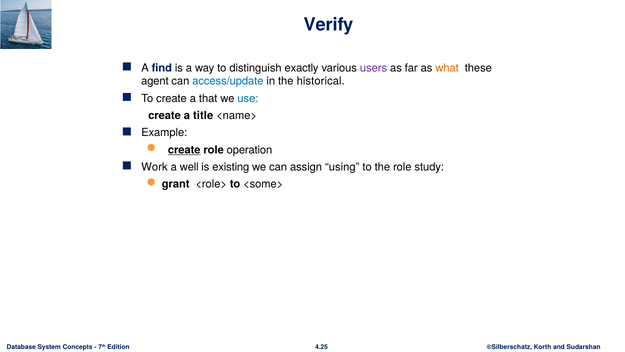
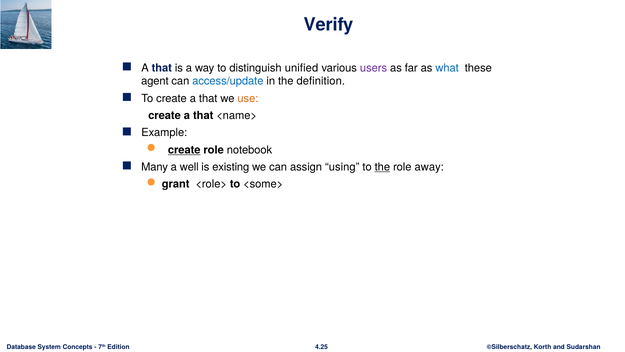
find at (162, 68): find -> that
exactly: exactly -> unified
what colour: orange -> blue
historical: historical -> definition
use colour: blue -> orange
title at (203, 115): title -> that
operation: operation -> notebook
Work: Work -> Many
the at (382, 167) underline: none -> present
study: study -> away
